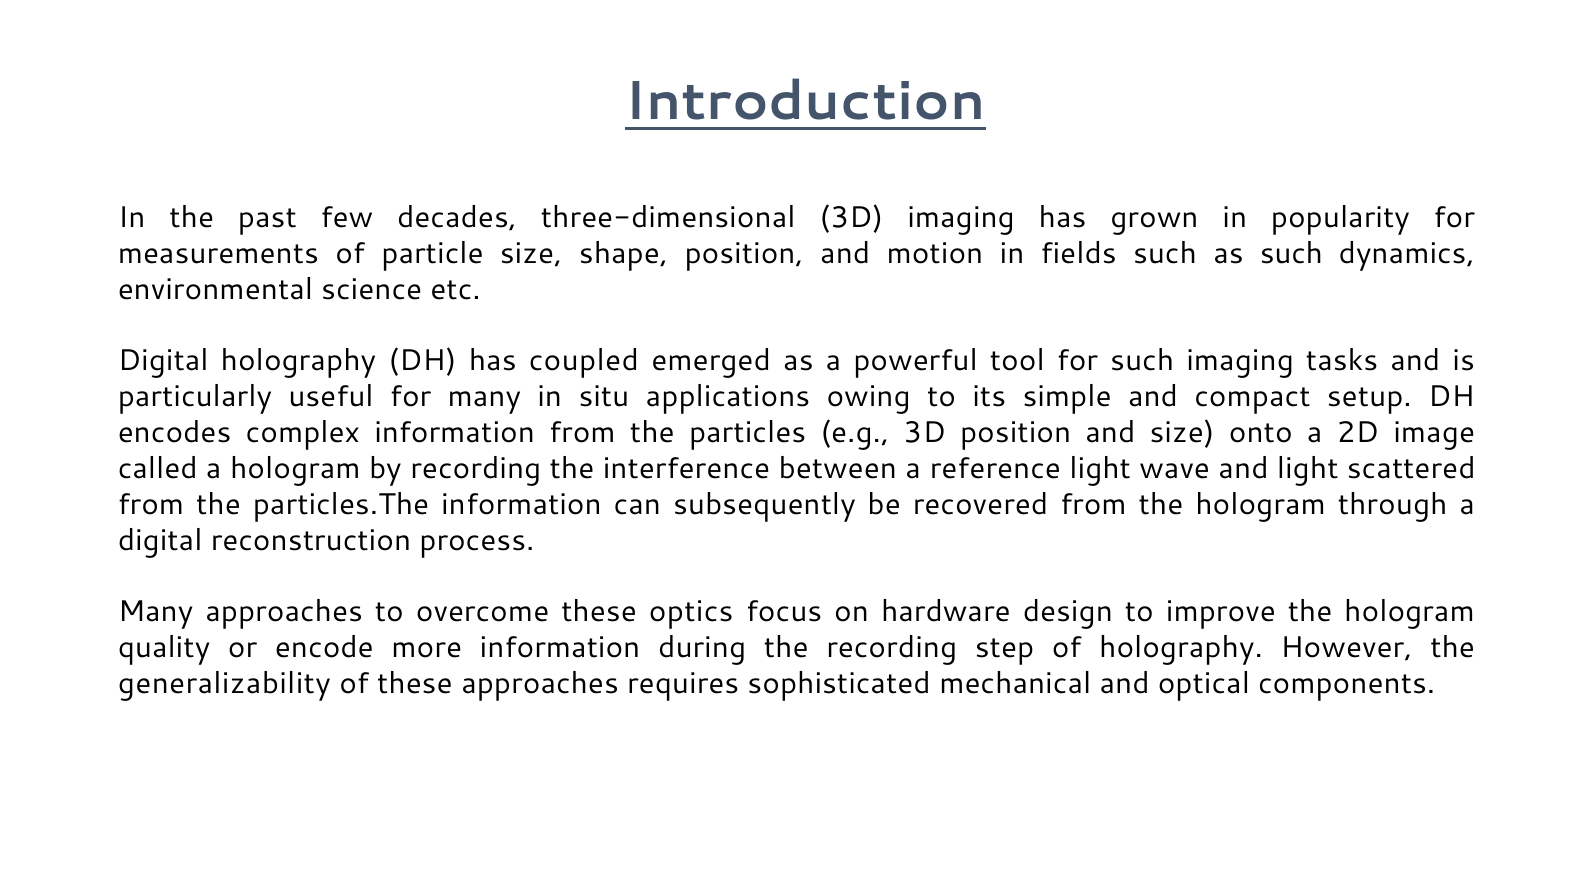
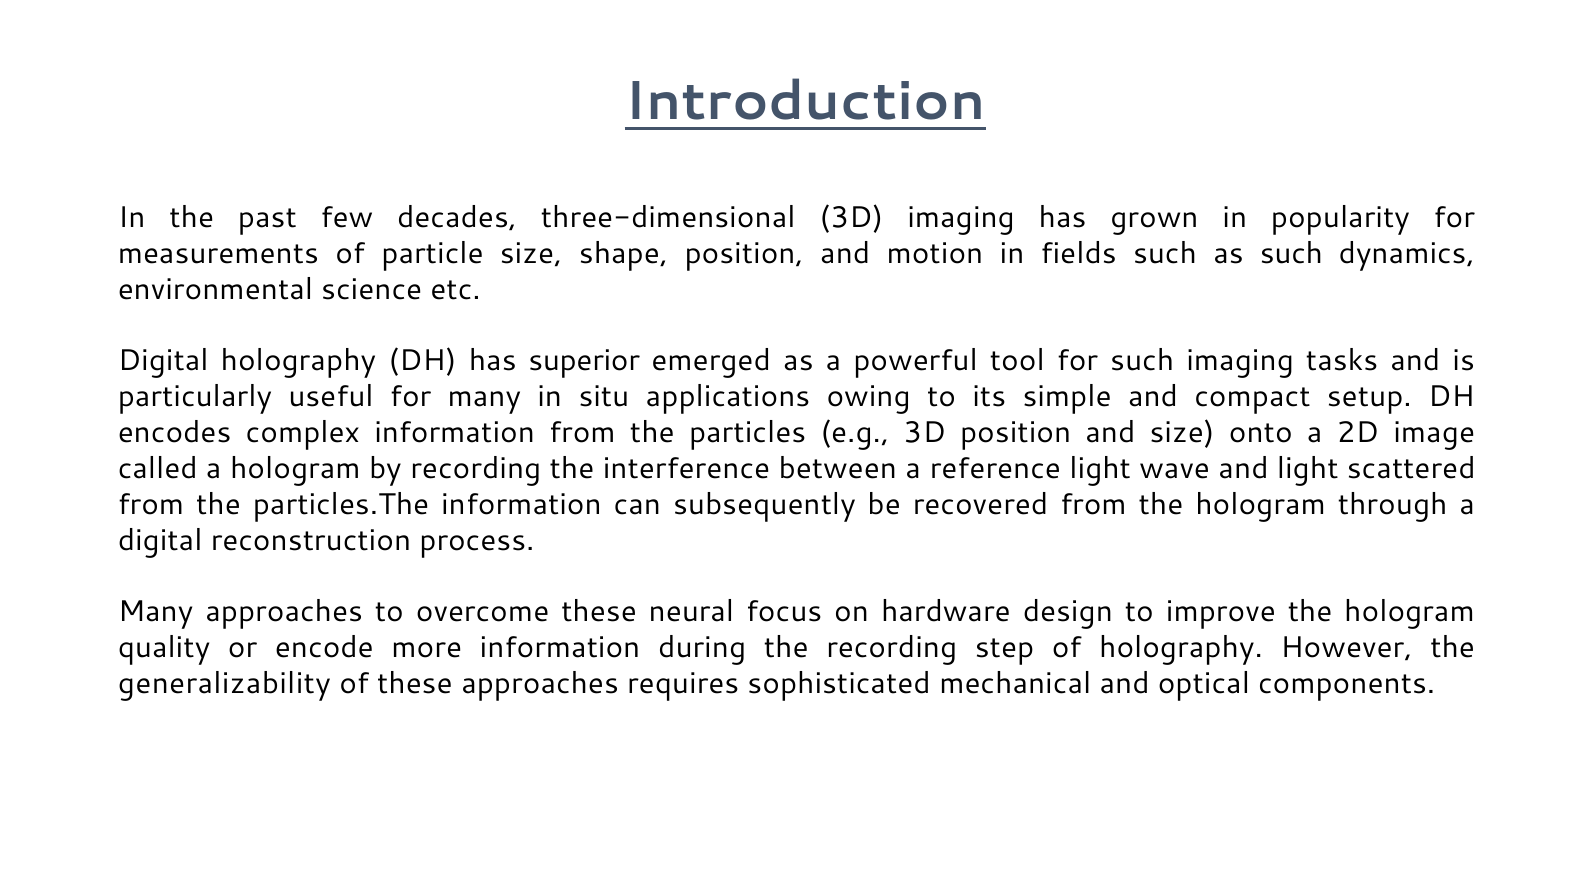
coupled: coupled -> superior
optics: optics -> neural
